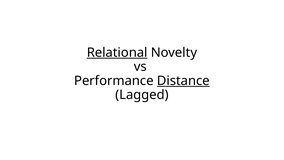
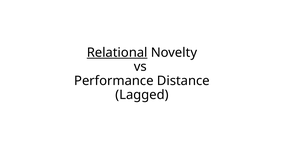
Distance underline: present -> none
